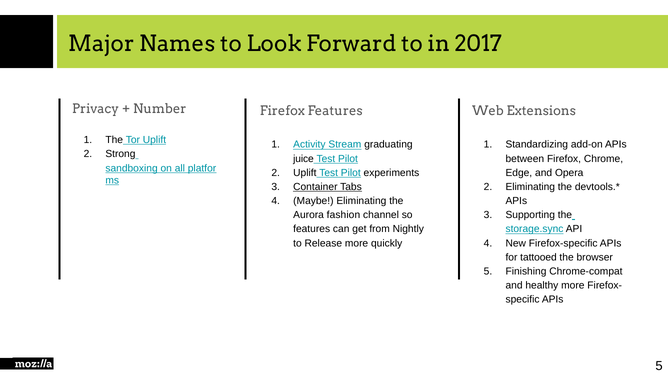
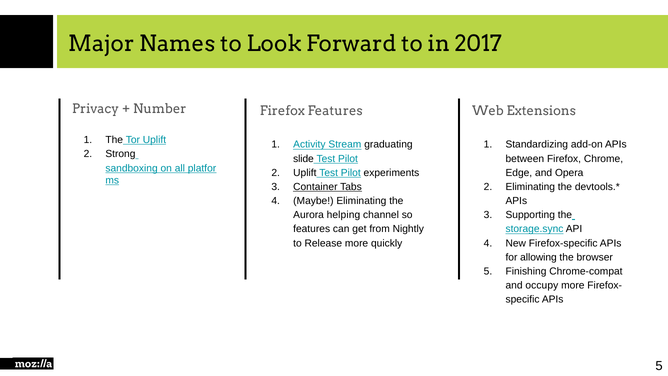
juice: juice -> slide
fashion: fashion -> helping
tattooed: tattooed -> allowing
healthy: healthy -> occupy
